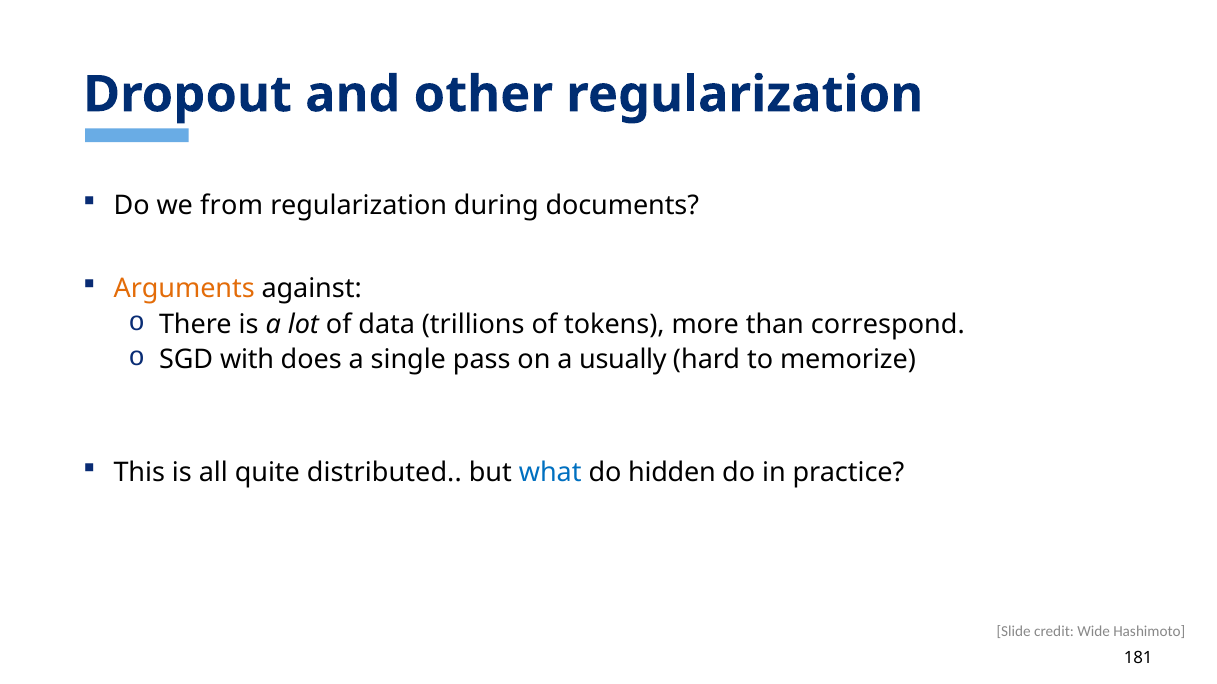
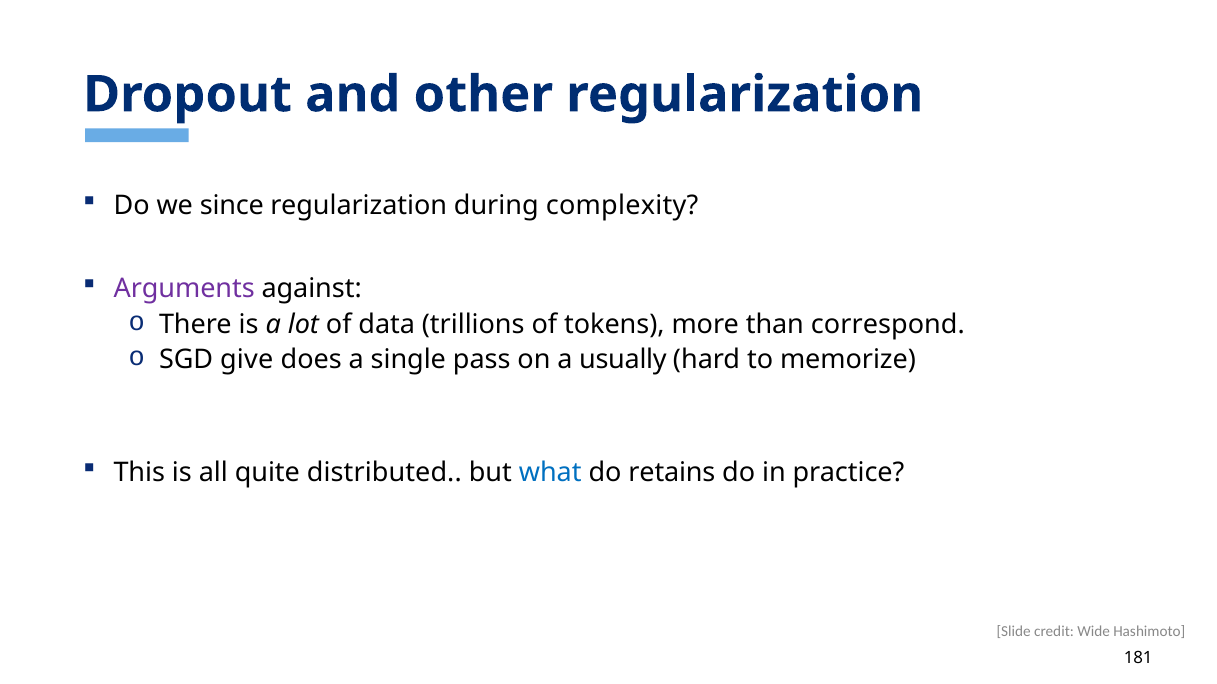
from: from -> since
documents: documents -> complexity
Arguments colour: orange -> purple
with: with -> give
hidden: hidden -> retains
